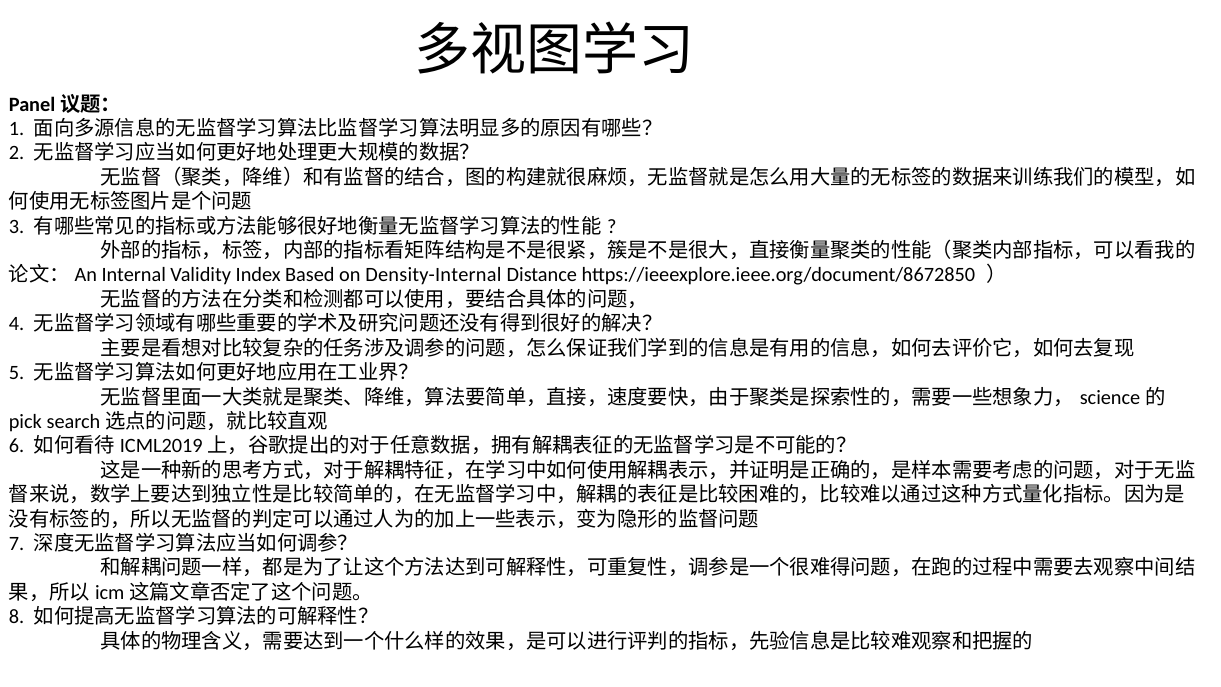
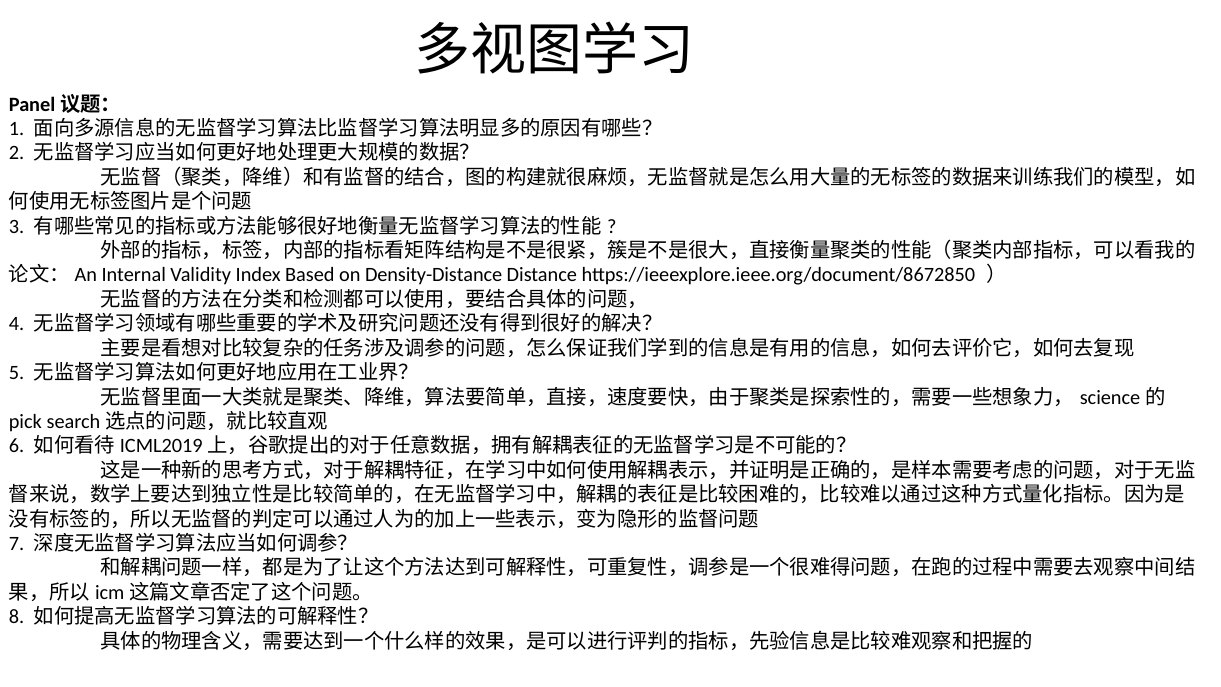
Density-Internal: Density-Internal -> Density-Distance
